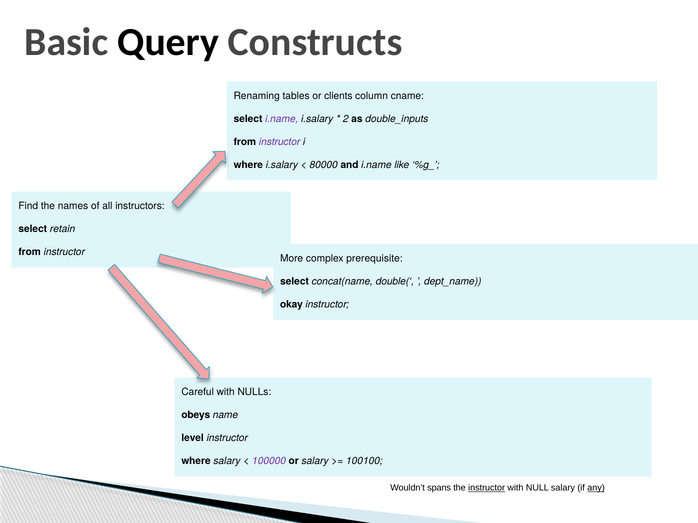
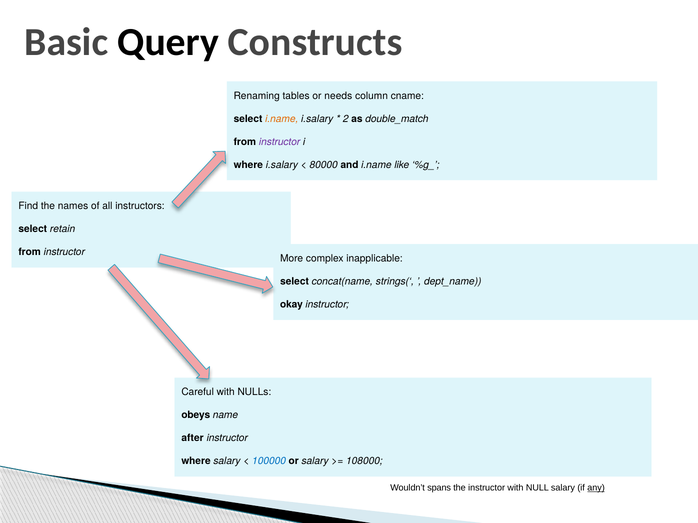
clients: clients -> needs
i.name at (282, 119) colour: purple -> orange
double_inputs: double_inputs -> double_match
prerequisite: prerequisite -> inapplicable
double(‘: double(‘ -> strings(‘
level: level -> after
100000 colour: purple -> blue
100100: 100100 -> 108000
instructor at (487, 488) underline: present -> none
